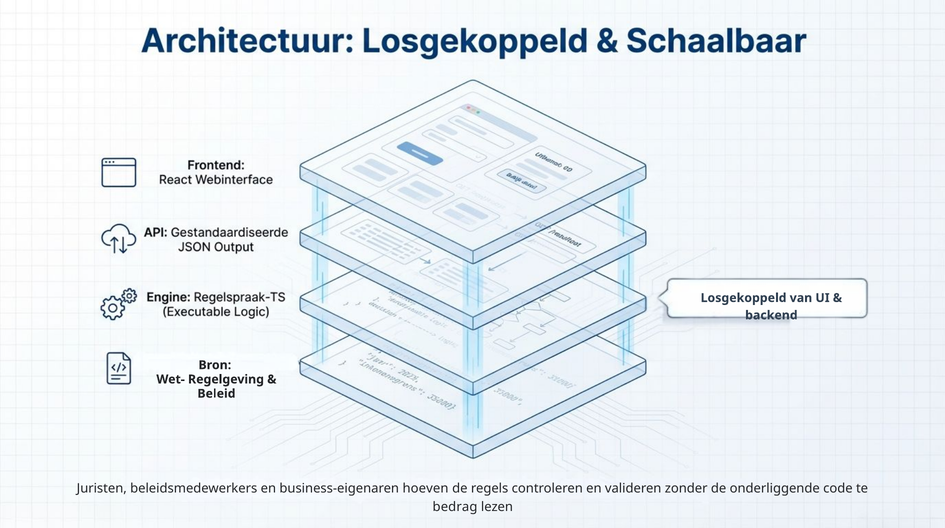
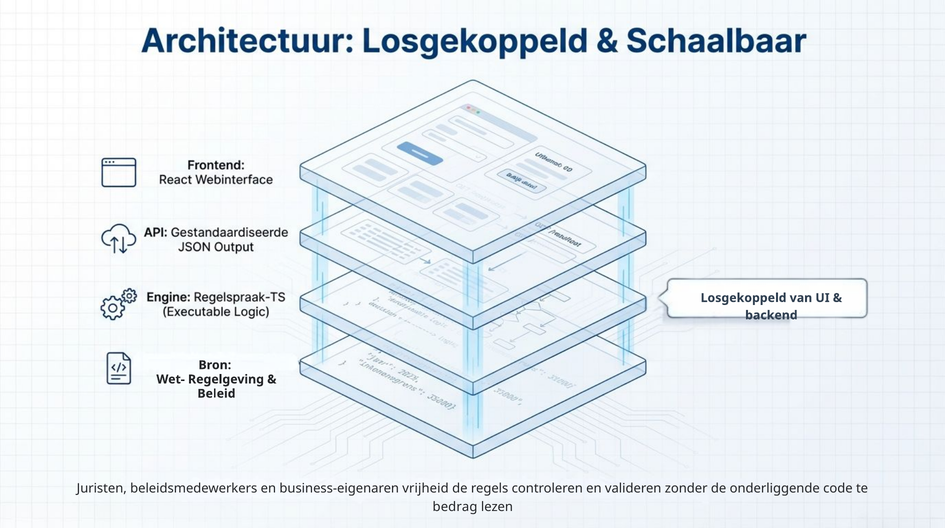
hoeven: hoeven -> vrijheid
